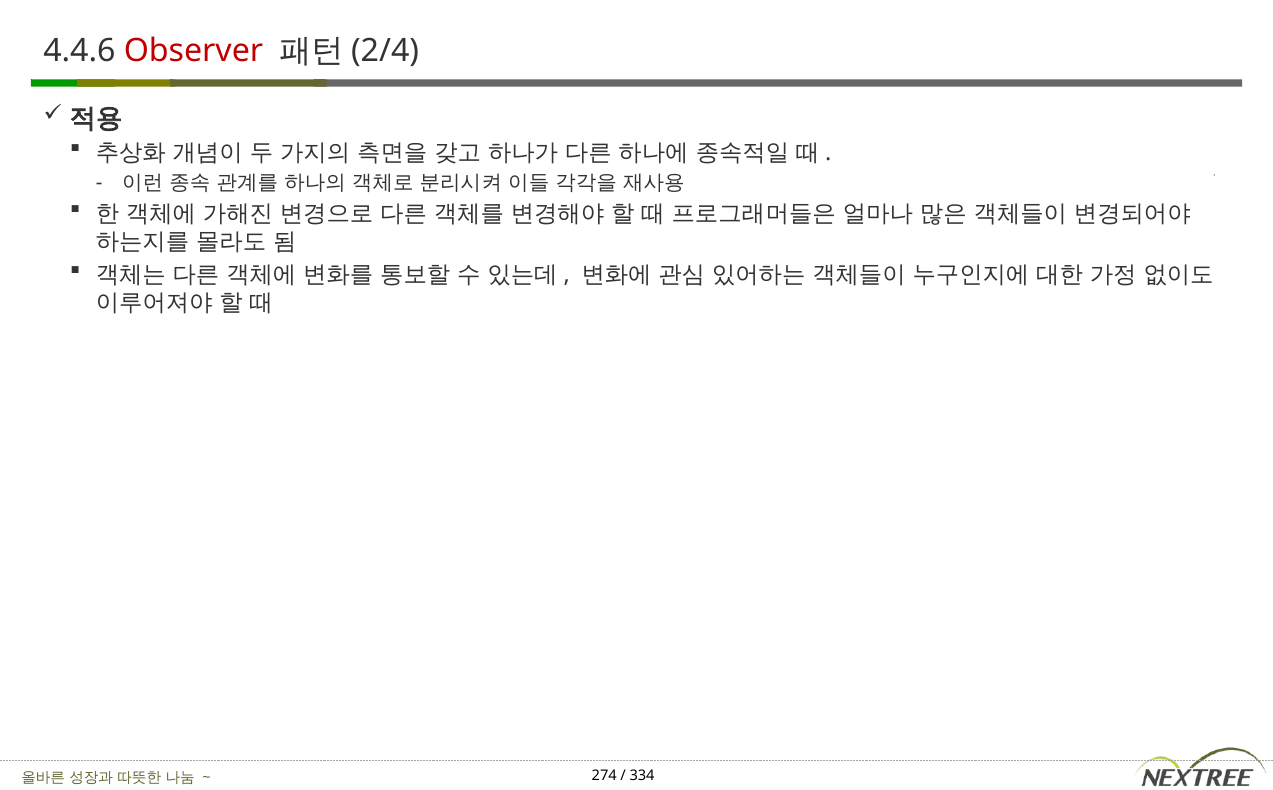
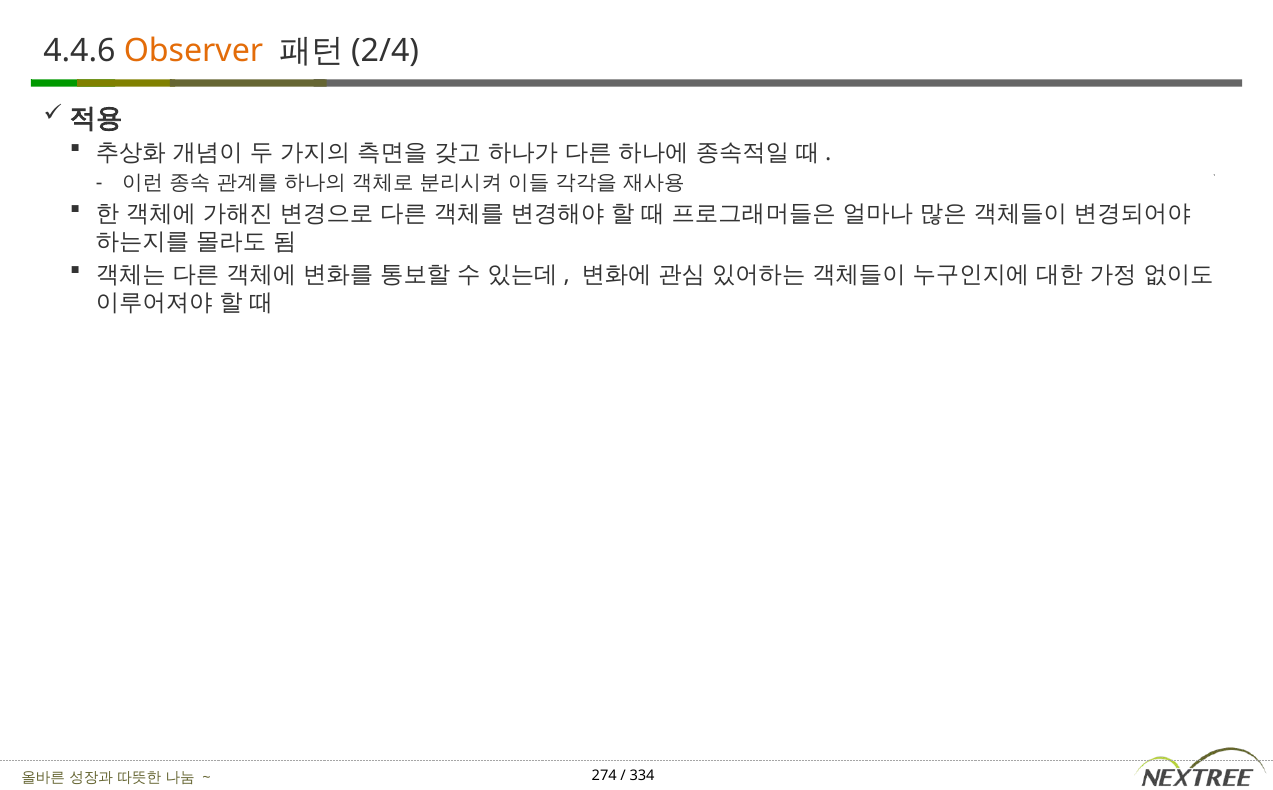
Observer colour: red -> orange
